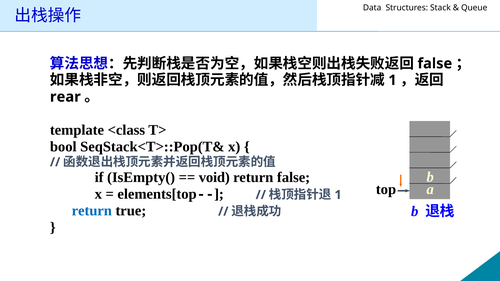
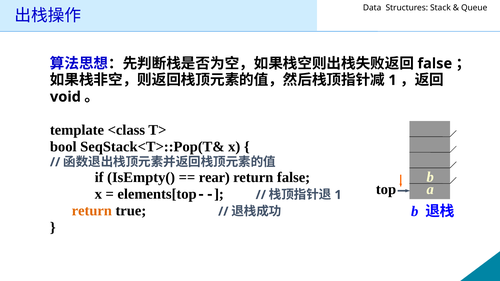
rear: rear -> void
void: void -> rear
return at (92, 211) colour: blue -> orange
